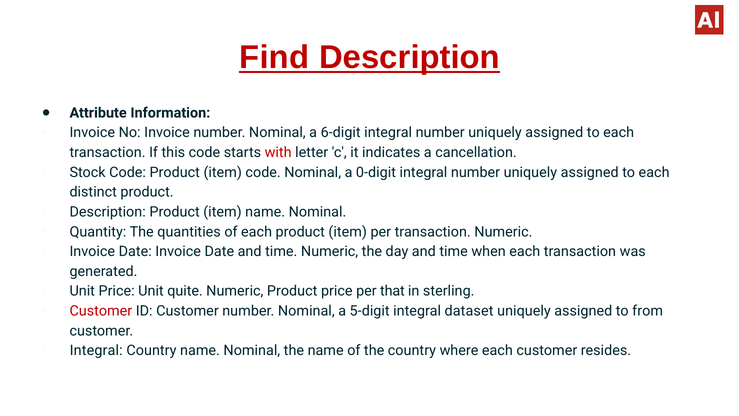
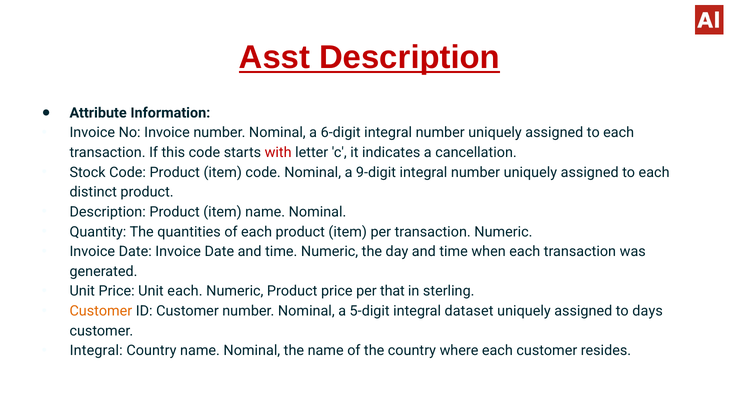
Find: Find -> Asst
0-digit: 0-digit -> 9-digit
Unit quite: quite -> each
Customer at (101, 311) colour: red -> orange
from: from -> days
